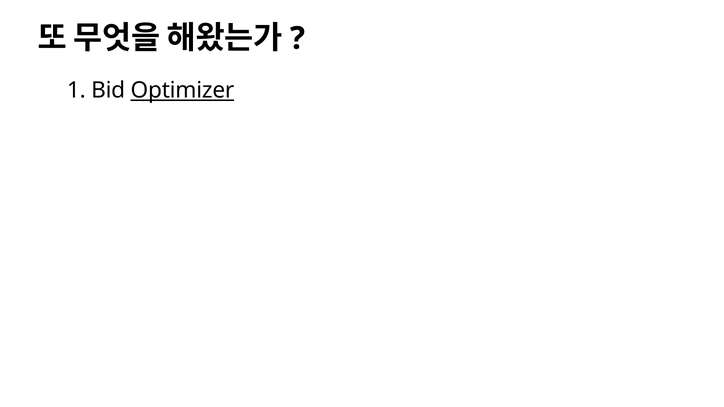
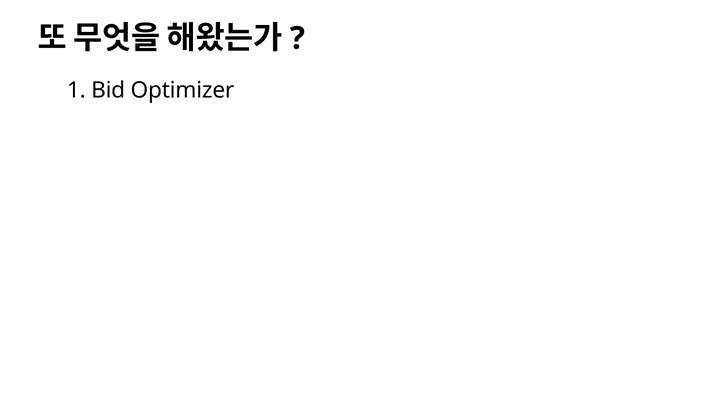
Optimizer underline: present -> none
